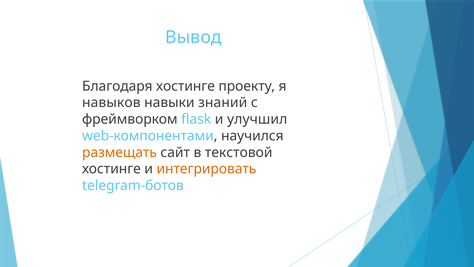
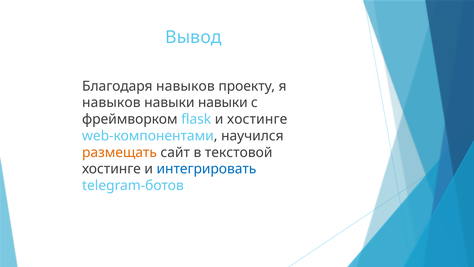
Благодаря хостинге: хостинге -> навыков
навыки знаний: знаний -> навыки
и улучшил: улучшил -> хостинге
интегрировать colour: orange -> blue
